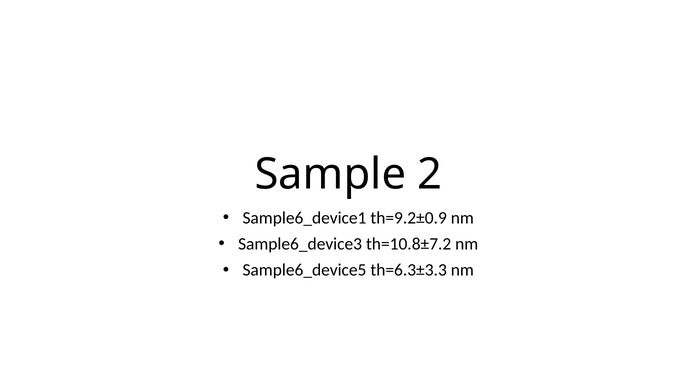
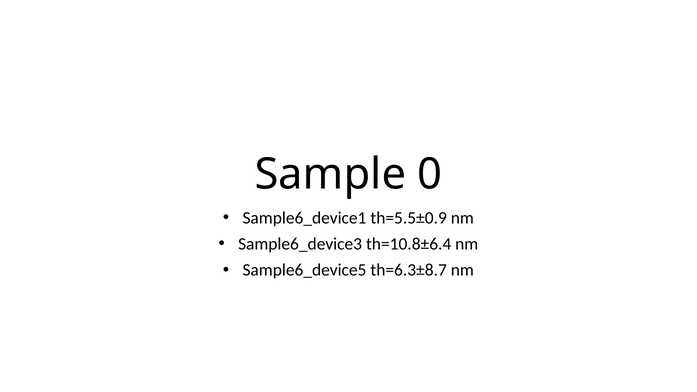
2: 2 -> 0
th=9.2±0.9: th=9.2±0.9 -> th=5.5±0.9
th=10.8±7.2: th=10.8±7.2 -> th=10.8±6.4
th=6.3±3.3: th=6.3±3.3 -> th=6.3±8.7
